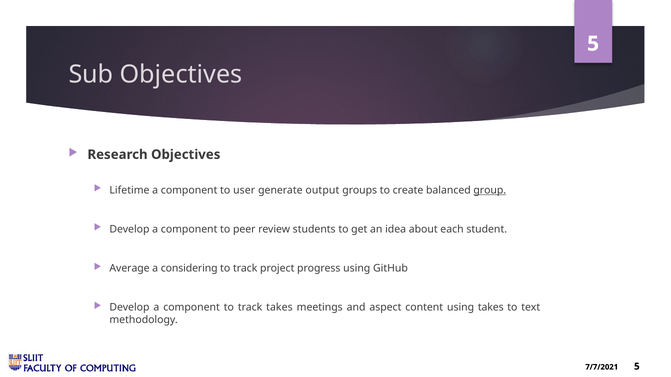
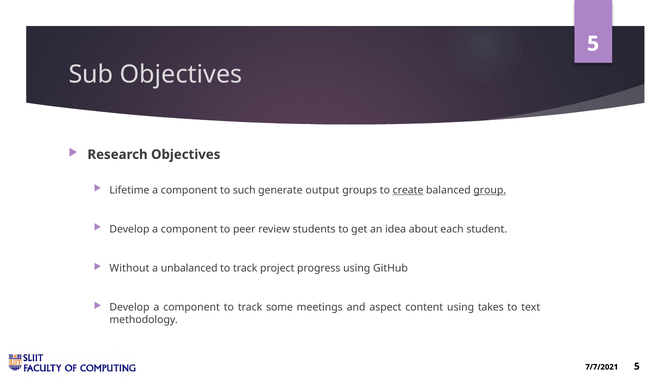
user: user -> such
create underline: none -> present
Average: Average -> Without
considering: considering -> unbalanced
track takes: takes -> some
